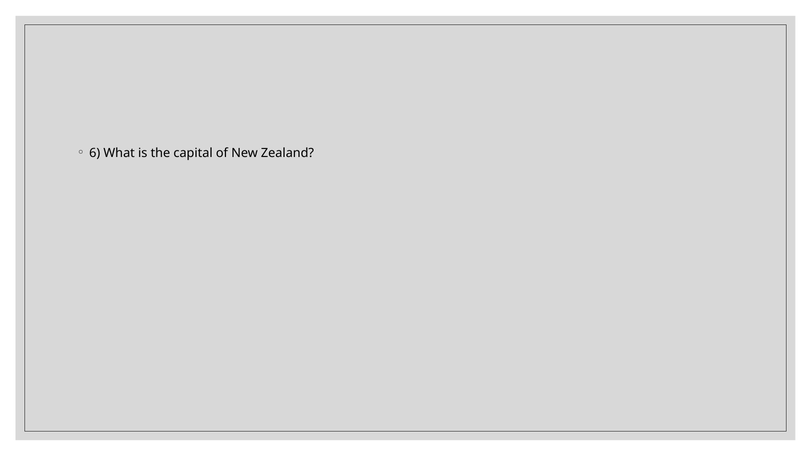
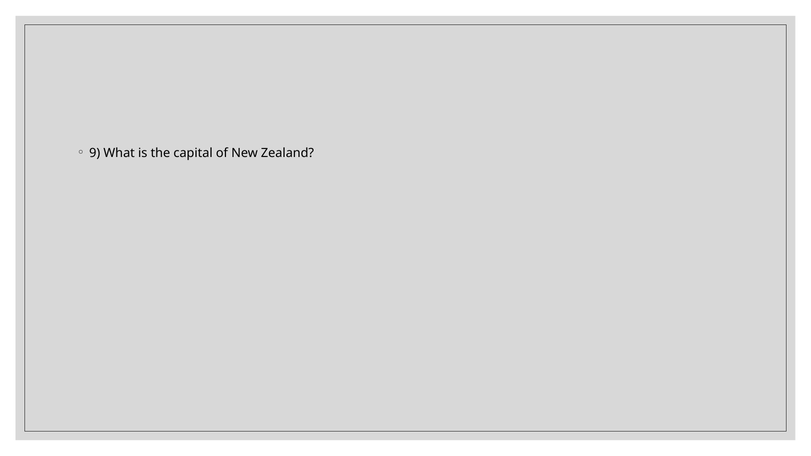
6: 6 -> 9
